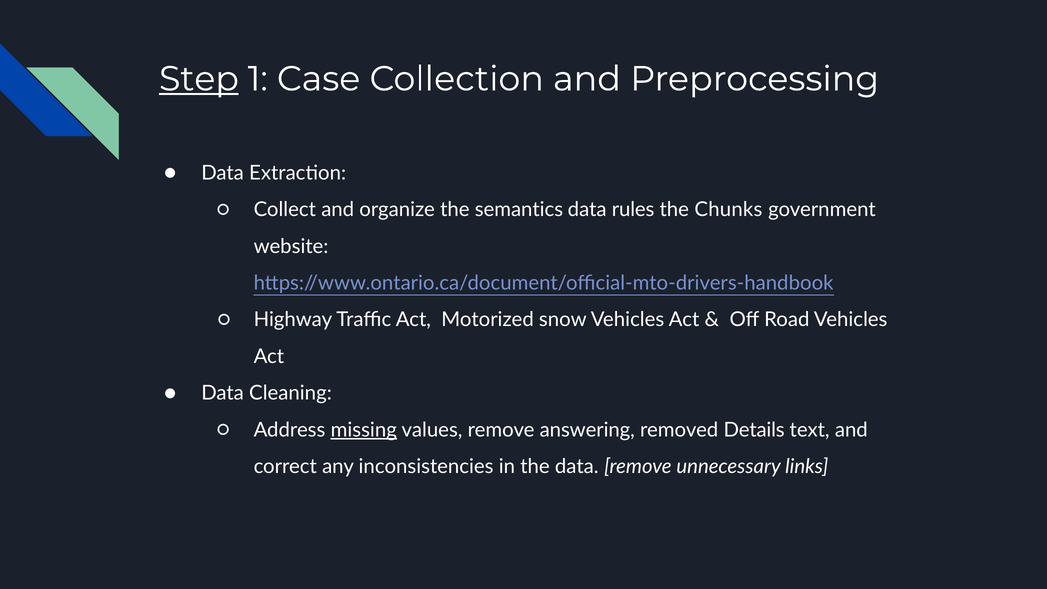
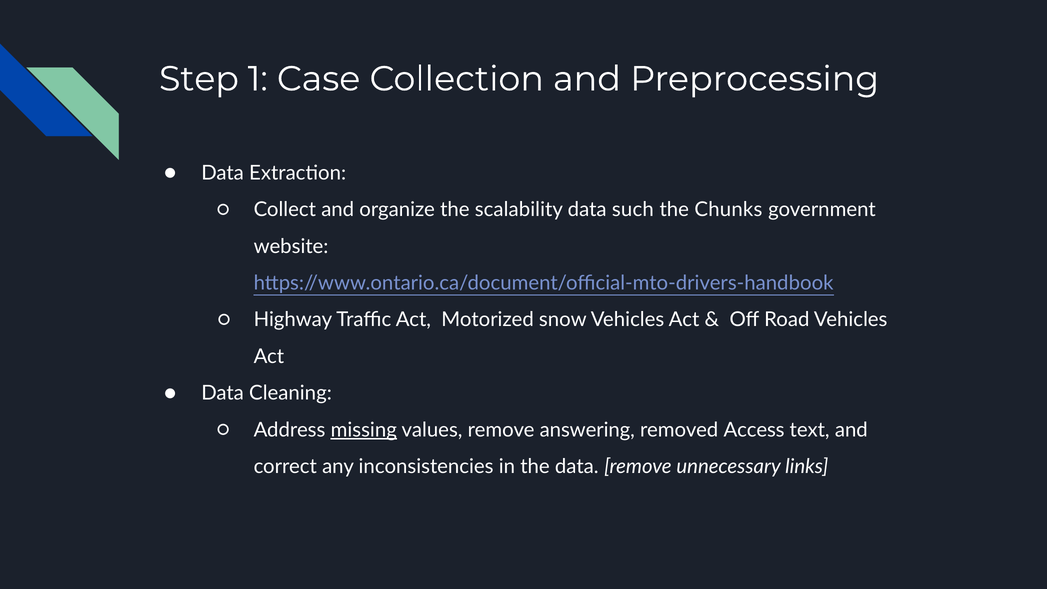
Step underline: present -> none
semantics: semantics -> scalability
rules: rules -> such
Details: Details -> Access
